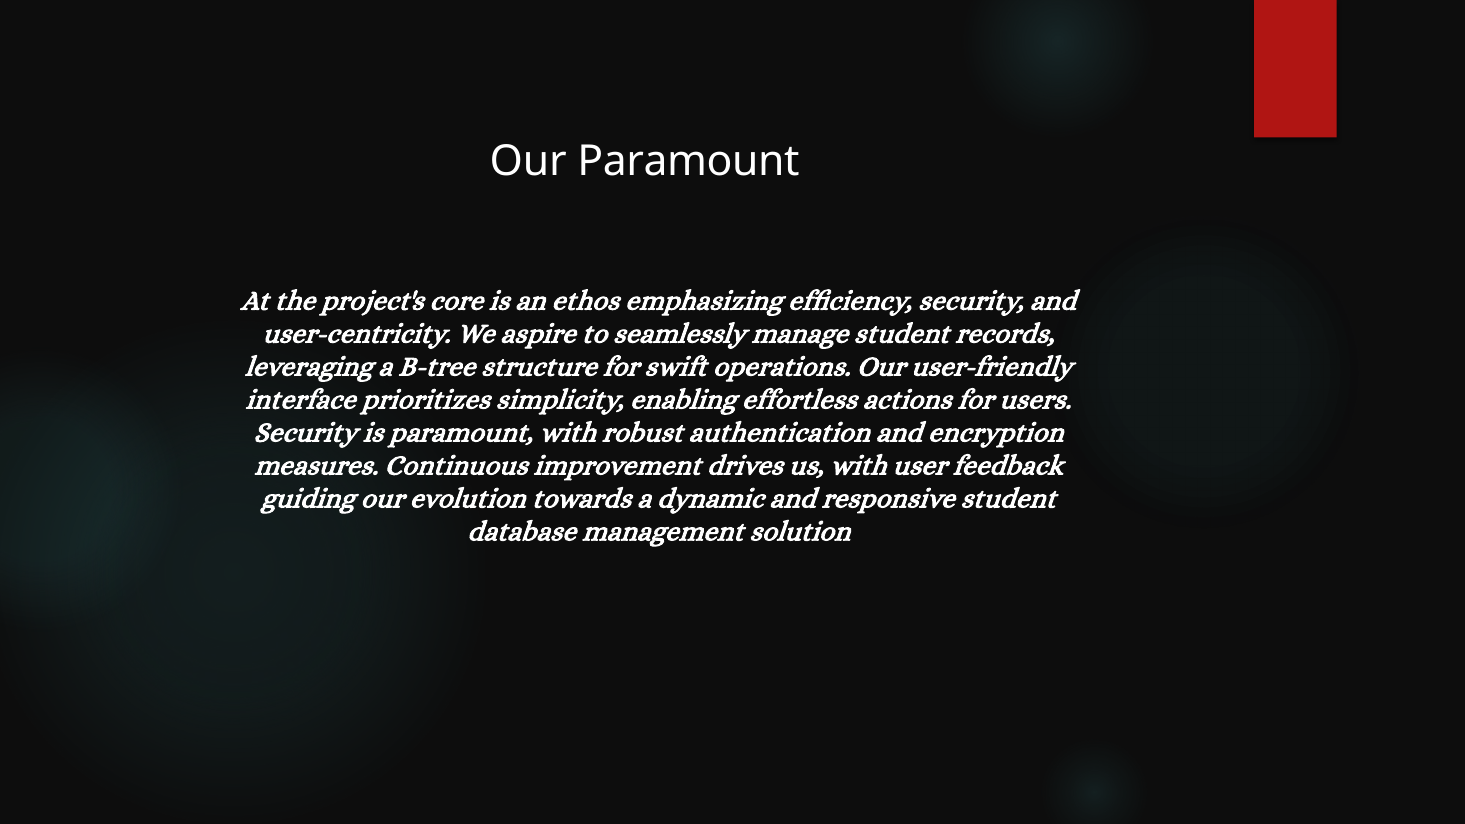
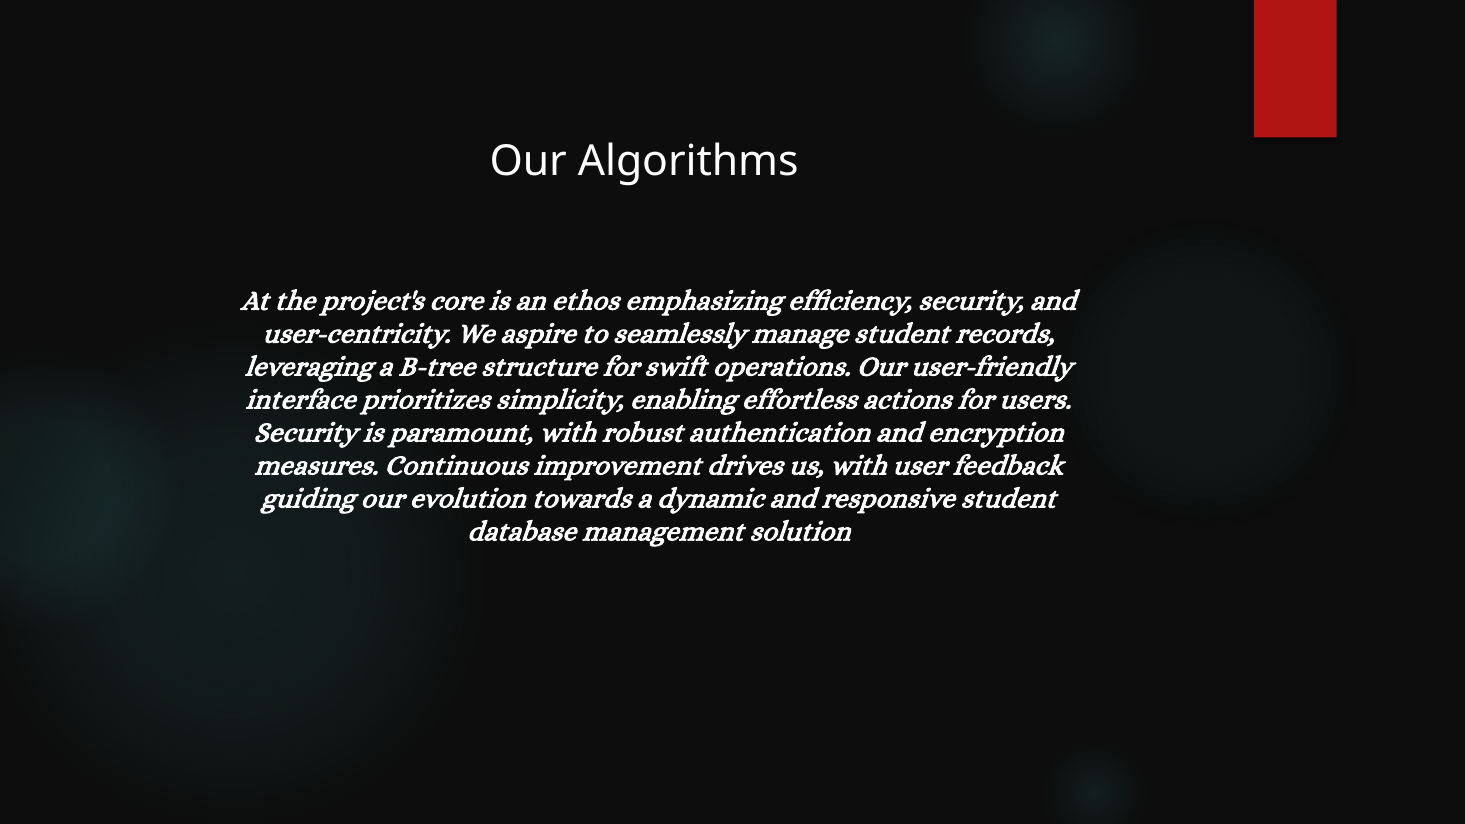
Our Paramount: Paramount -> Algorithms
